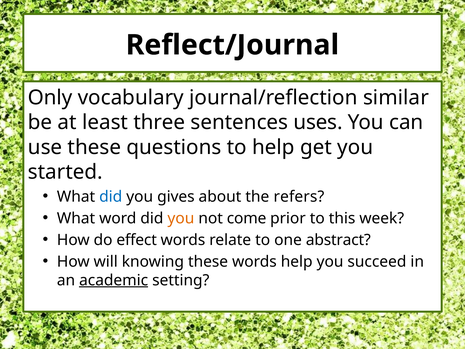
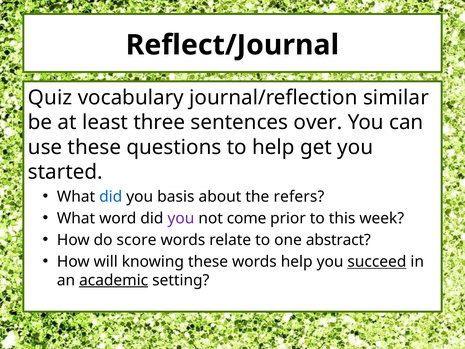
Only: Only -> Quiz
uses: uses -> over
gives: gives -> basis
you at (181, 218) colour: orange -> purple
effect: effect -> score
succeed underline: none -> present
